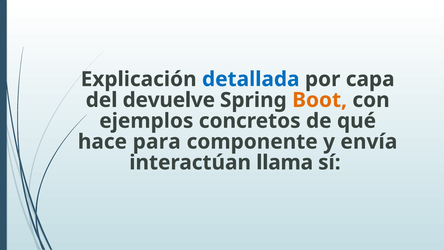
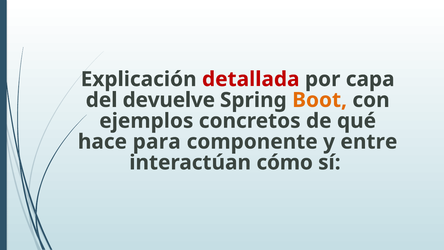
detallada colour: blue -> red
envía: envía -> entre
llama: llama -> cómo
